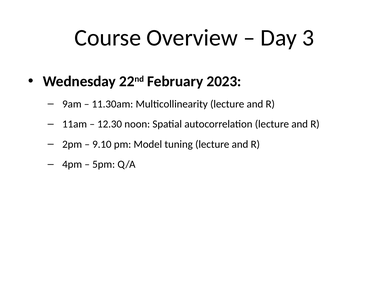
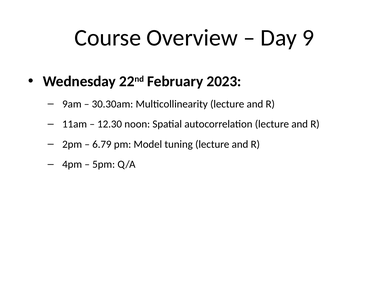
3: 3 -> 9
11.30am: 11.30am -> 30.30am
9.10: 9.10 -> 6.79
